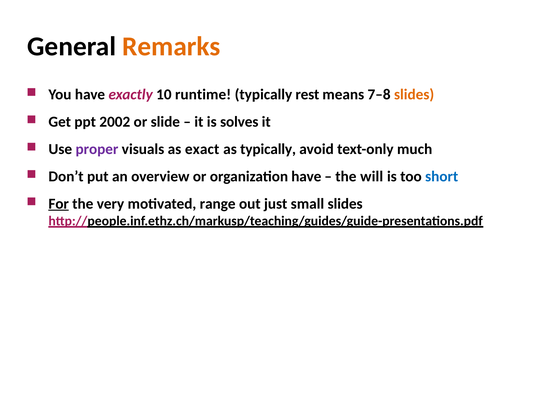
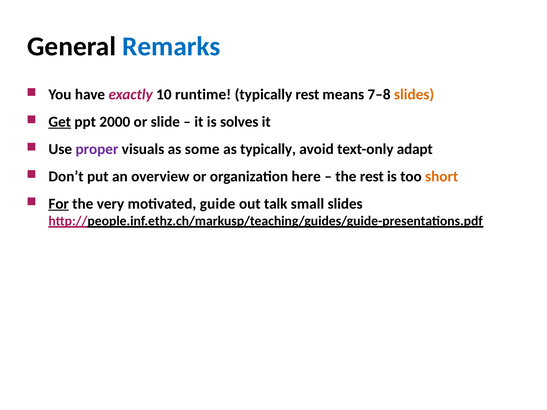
Remarks colour: orange -> blue
Get underline: none -> present
2002: 2002 -> 2000
exact: exact -> some
much: much -> adapt
organization have: have -> here
the will: will -> rest
short colour: blue -> orange
range: range -> guide
just: just -> talk
